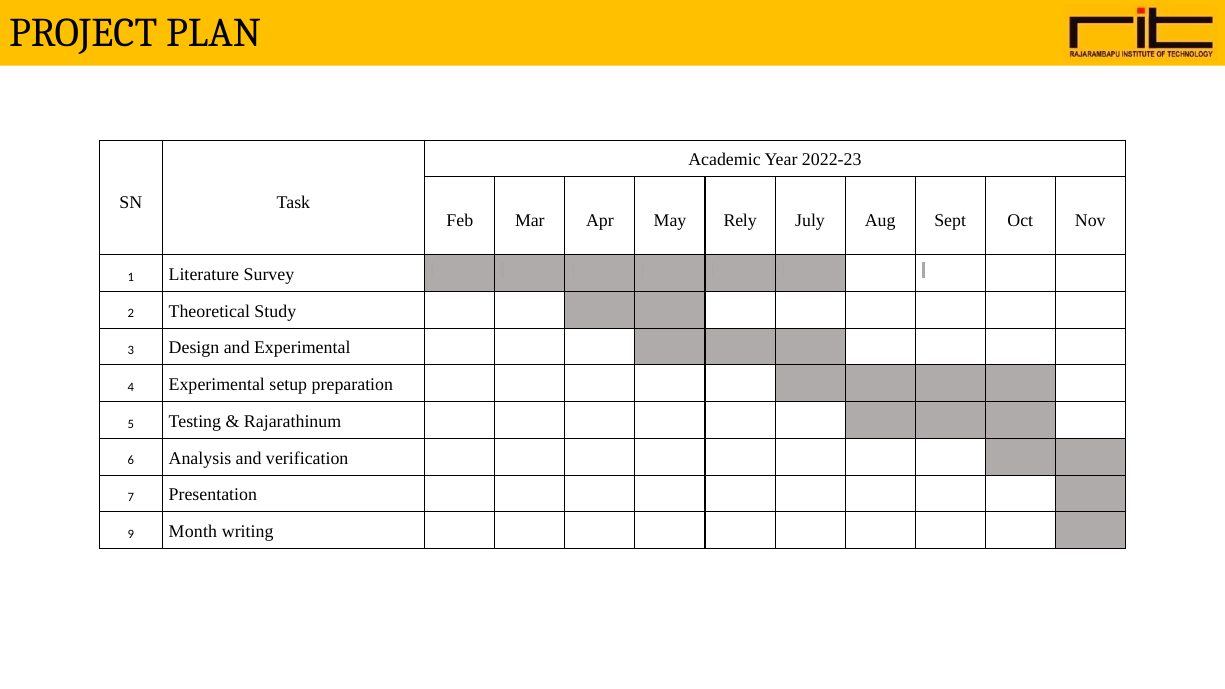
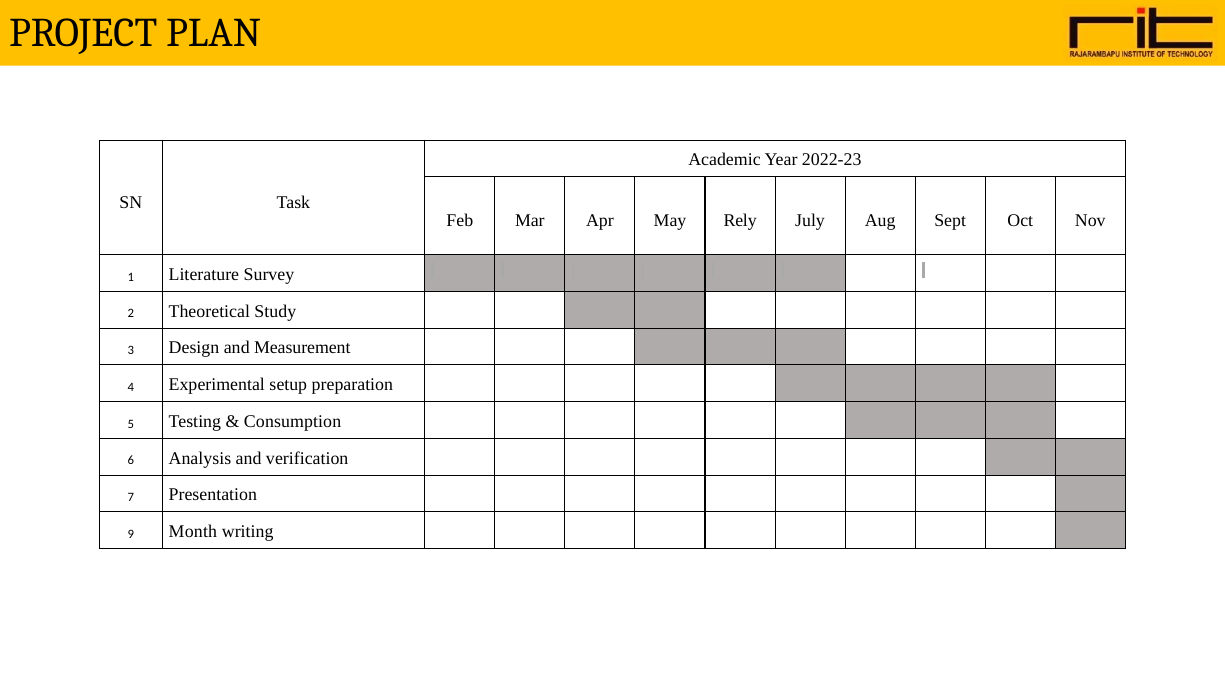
and Experimental: Experimental -> Measurement
Rajarathinum: Rajarathinum -> Consumption
